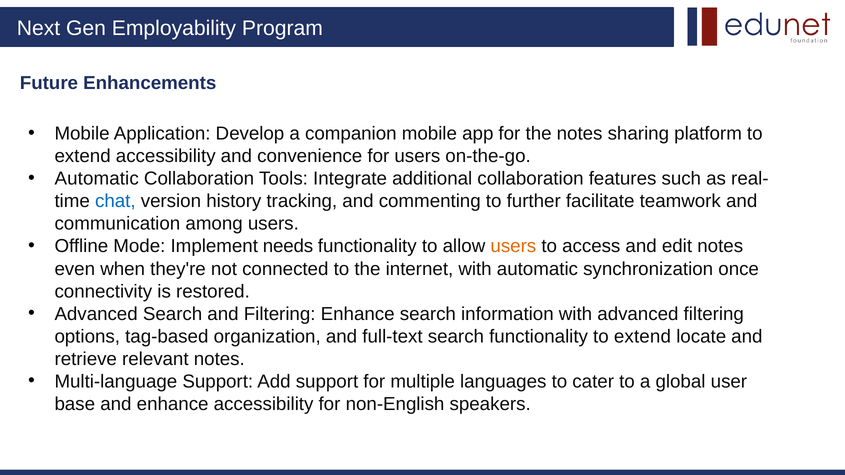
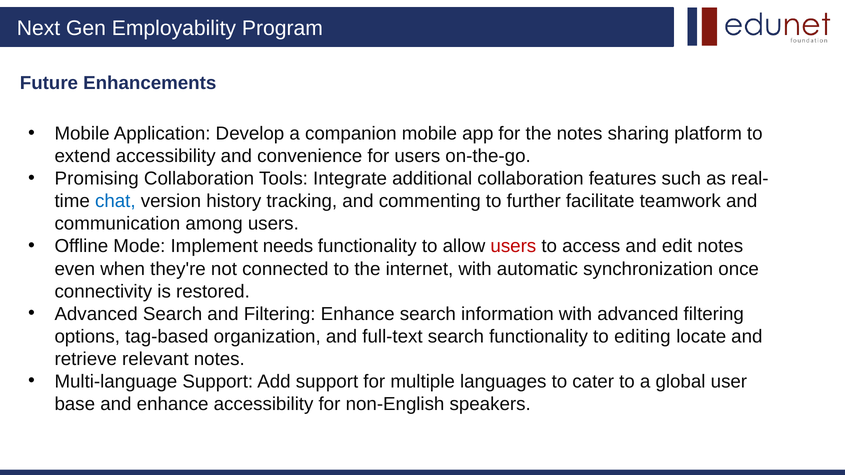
Automatic at (97, 179): Automatic -> Promising
users at (513, 246) colour: orange -> red
functionality to extend: extend -> editing
